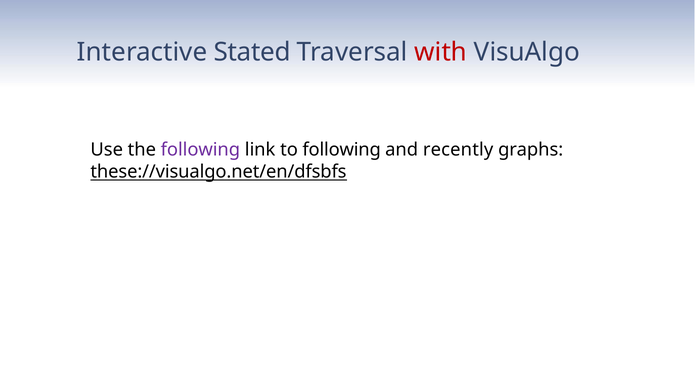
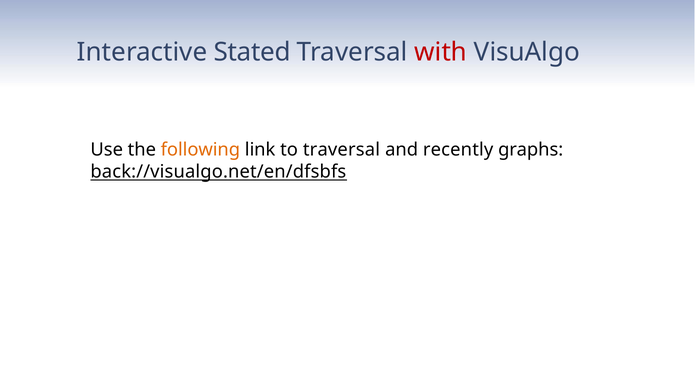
following at (200, 150) colour: purple -> orange
to following: following -> traversal
these://visualgo.net/en/dfsbfs: these://visualgo.net/en/dfsbfs -> back://visualgo.net/en/dfsbfs
